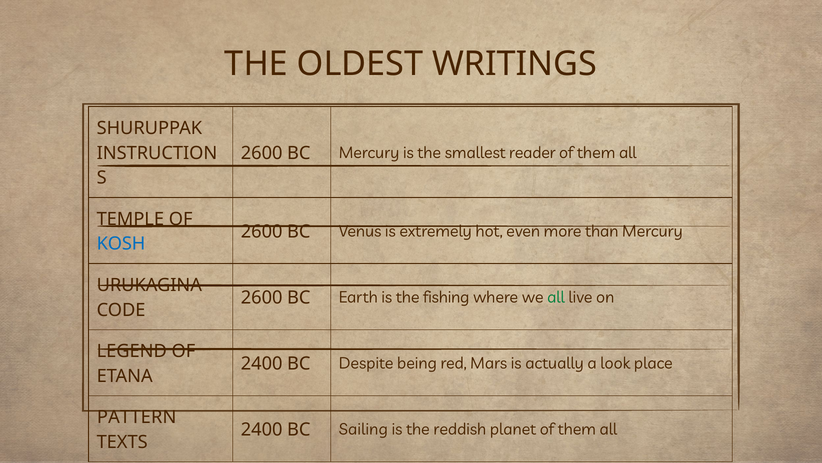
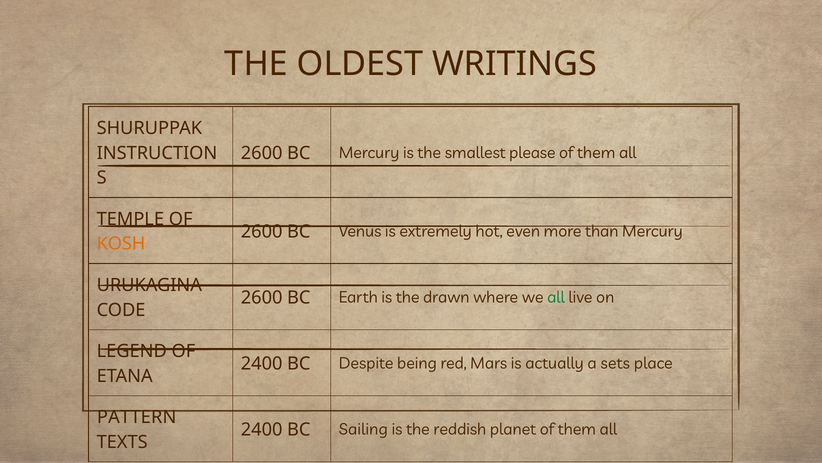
reader: reader -> please
KOSH colour: blue -> orange
fishing: fishing -> drawn
look: look -> sets
